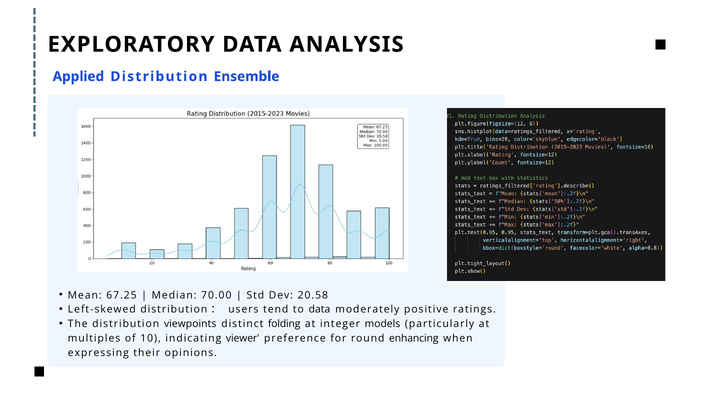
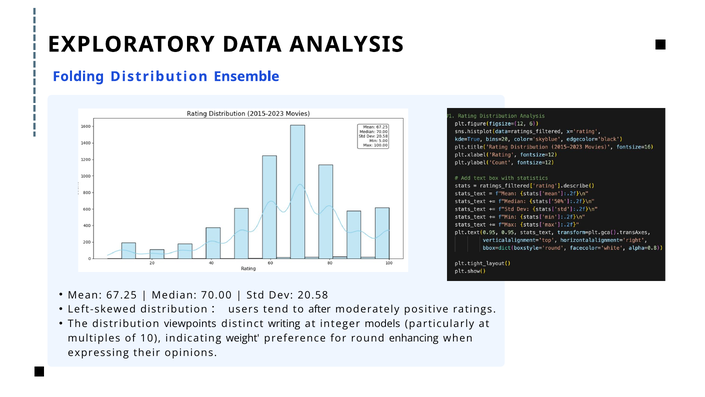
Applied: Applied -> Folding
to data: data -> after
folding: folding -> writing
viewer: viewer -> weight
